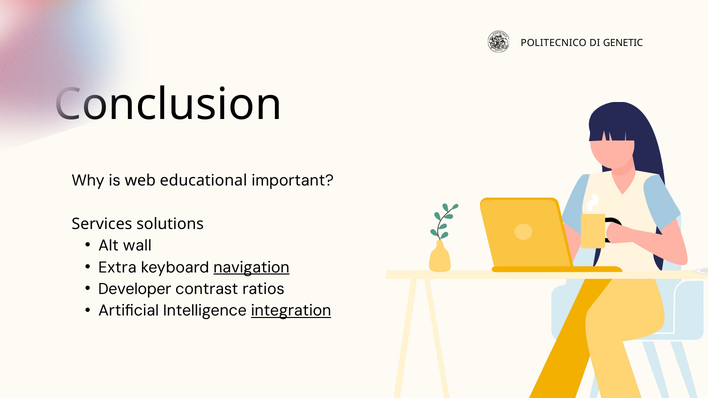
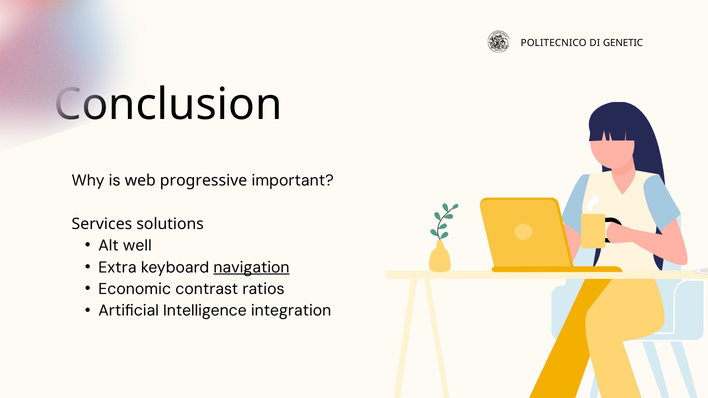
educational: educational -> progressive
wall: wall -> well
Developer: Developer -> Economic
integration underline: present -> none
